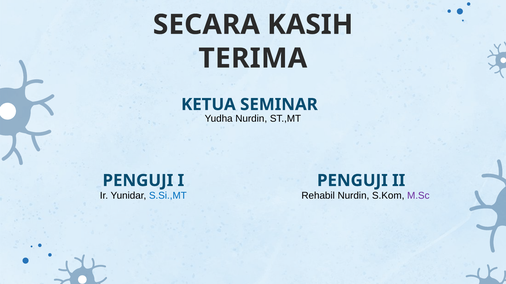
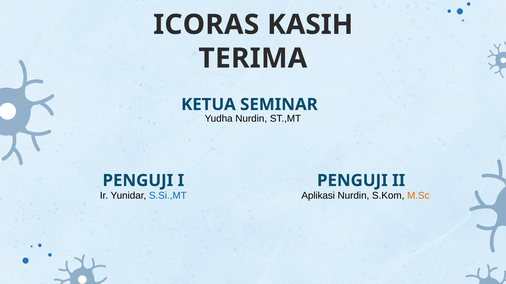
SECARA: SECARA -> ICORAS
Rehabil: Rehabil -> Aplikasi
M.Sc colour: purple -> orange
